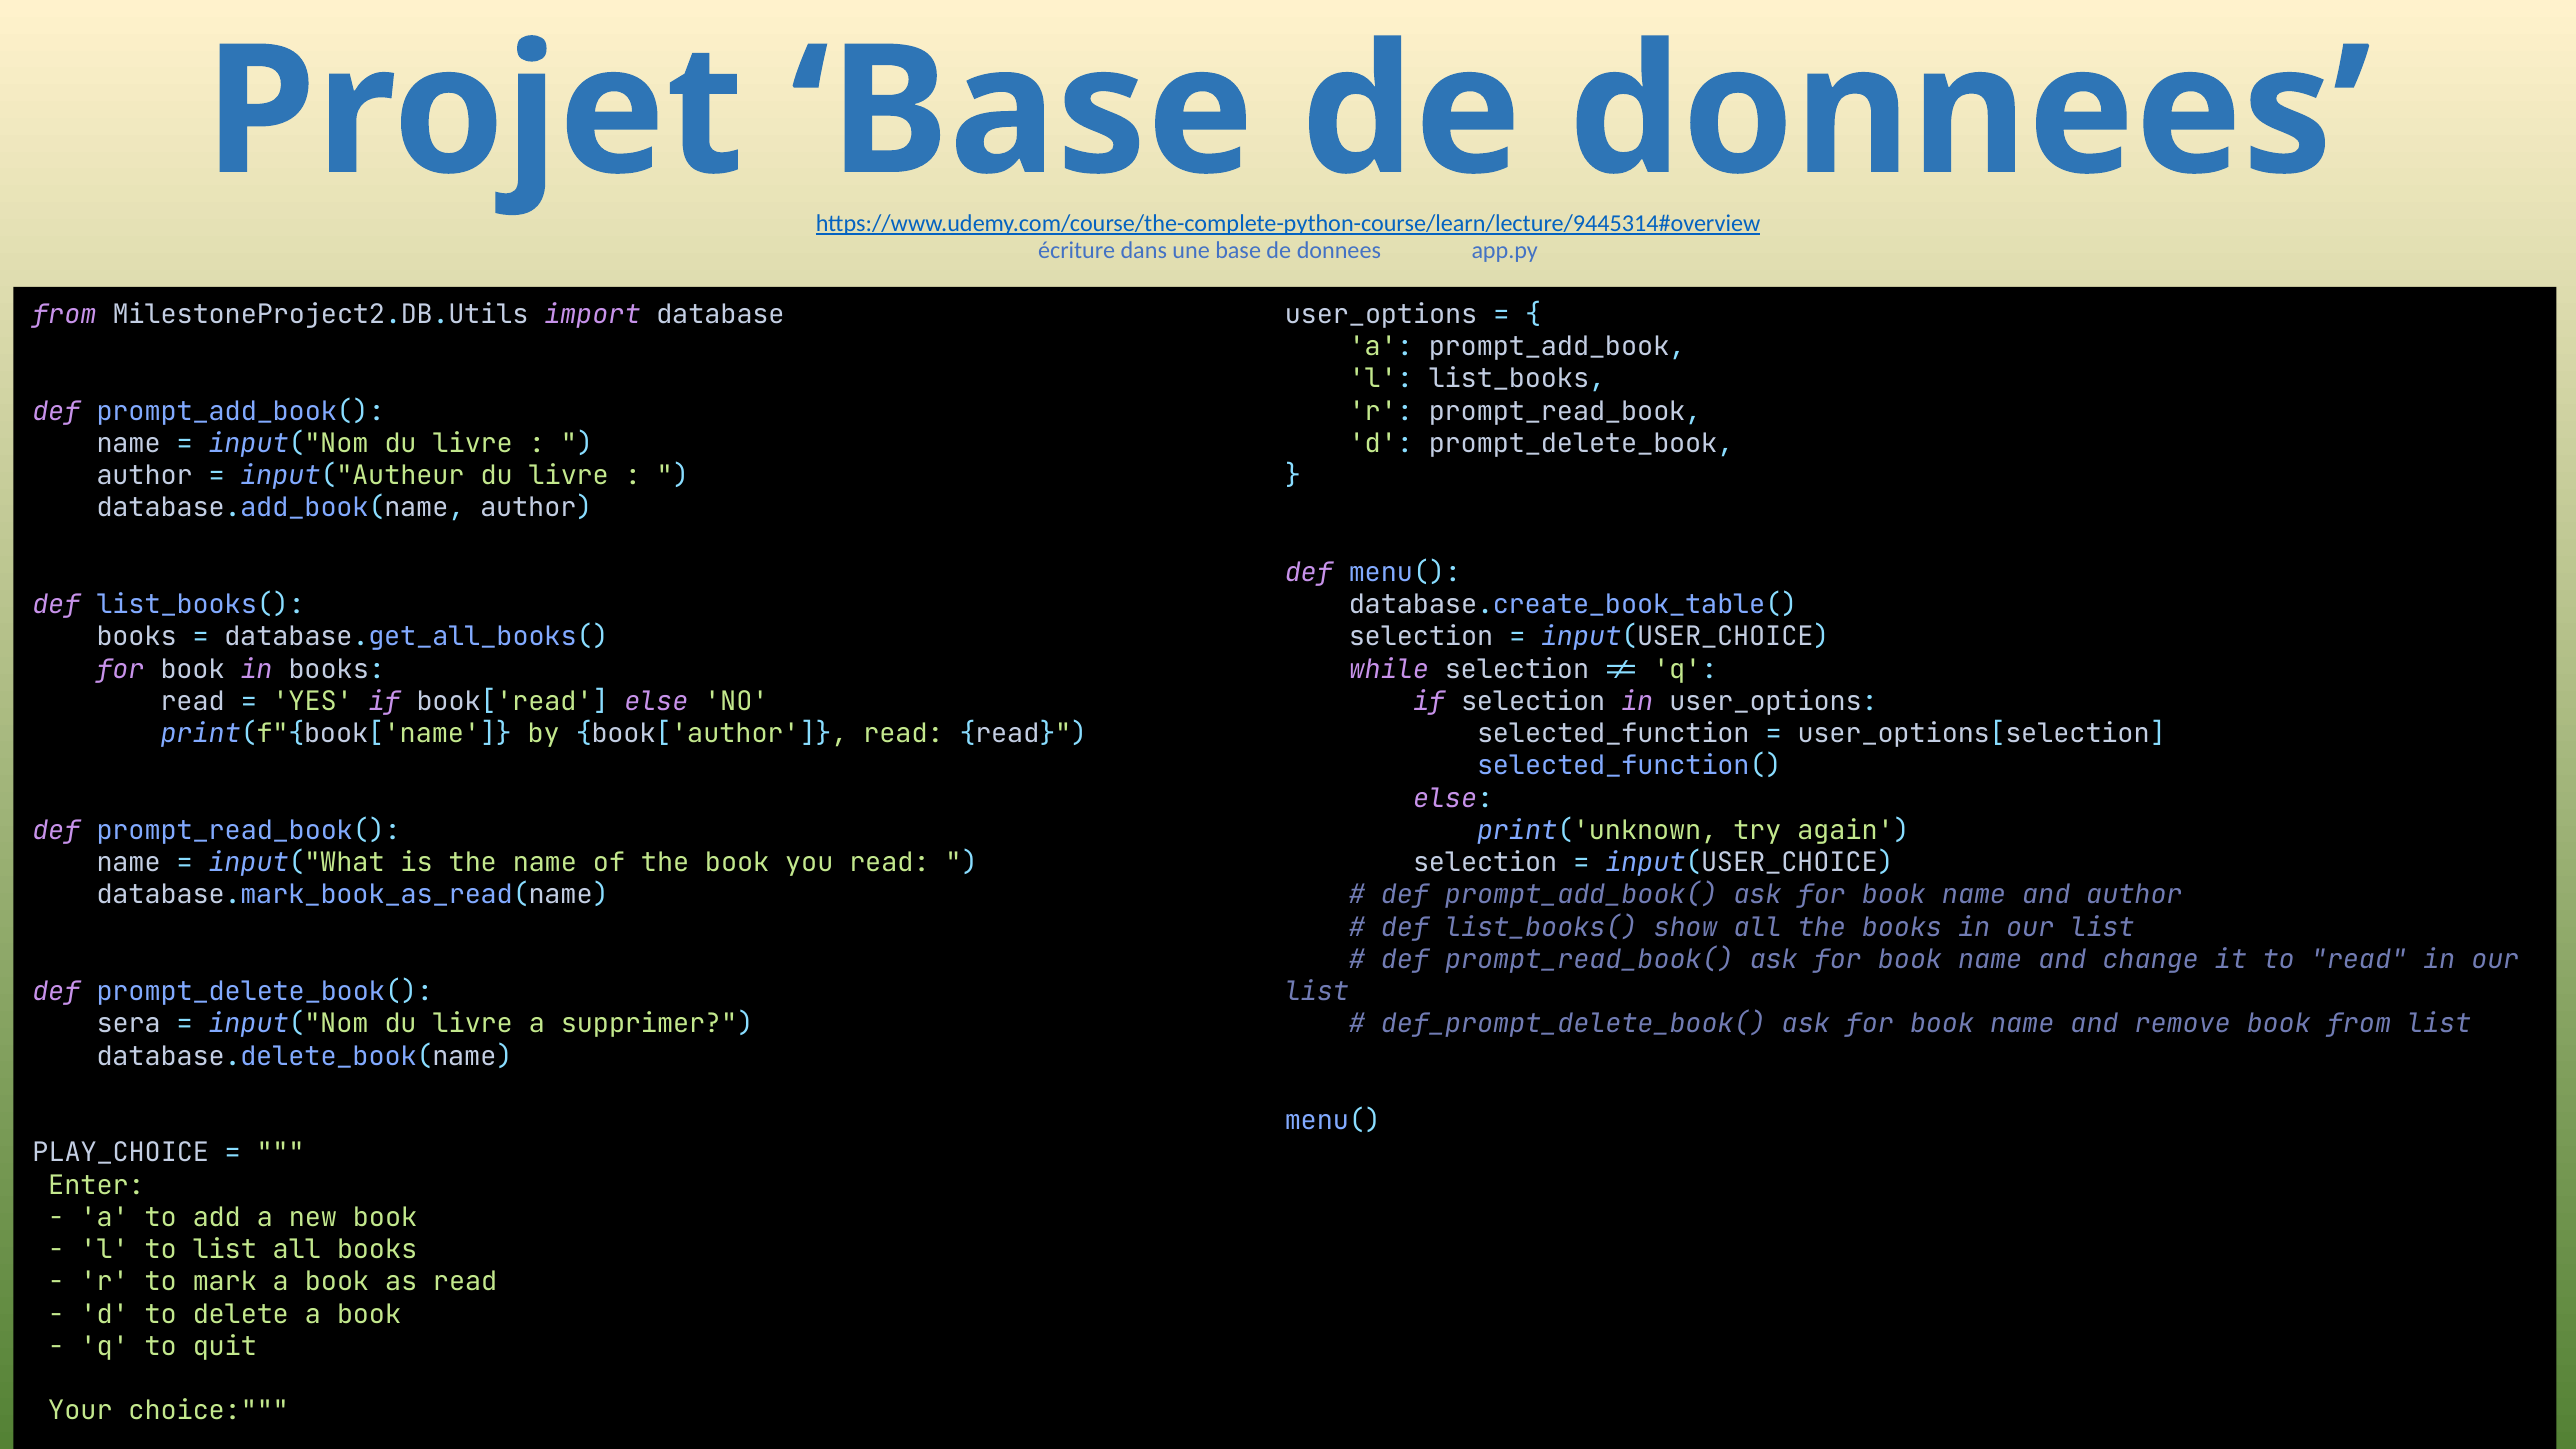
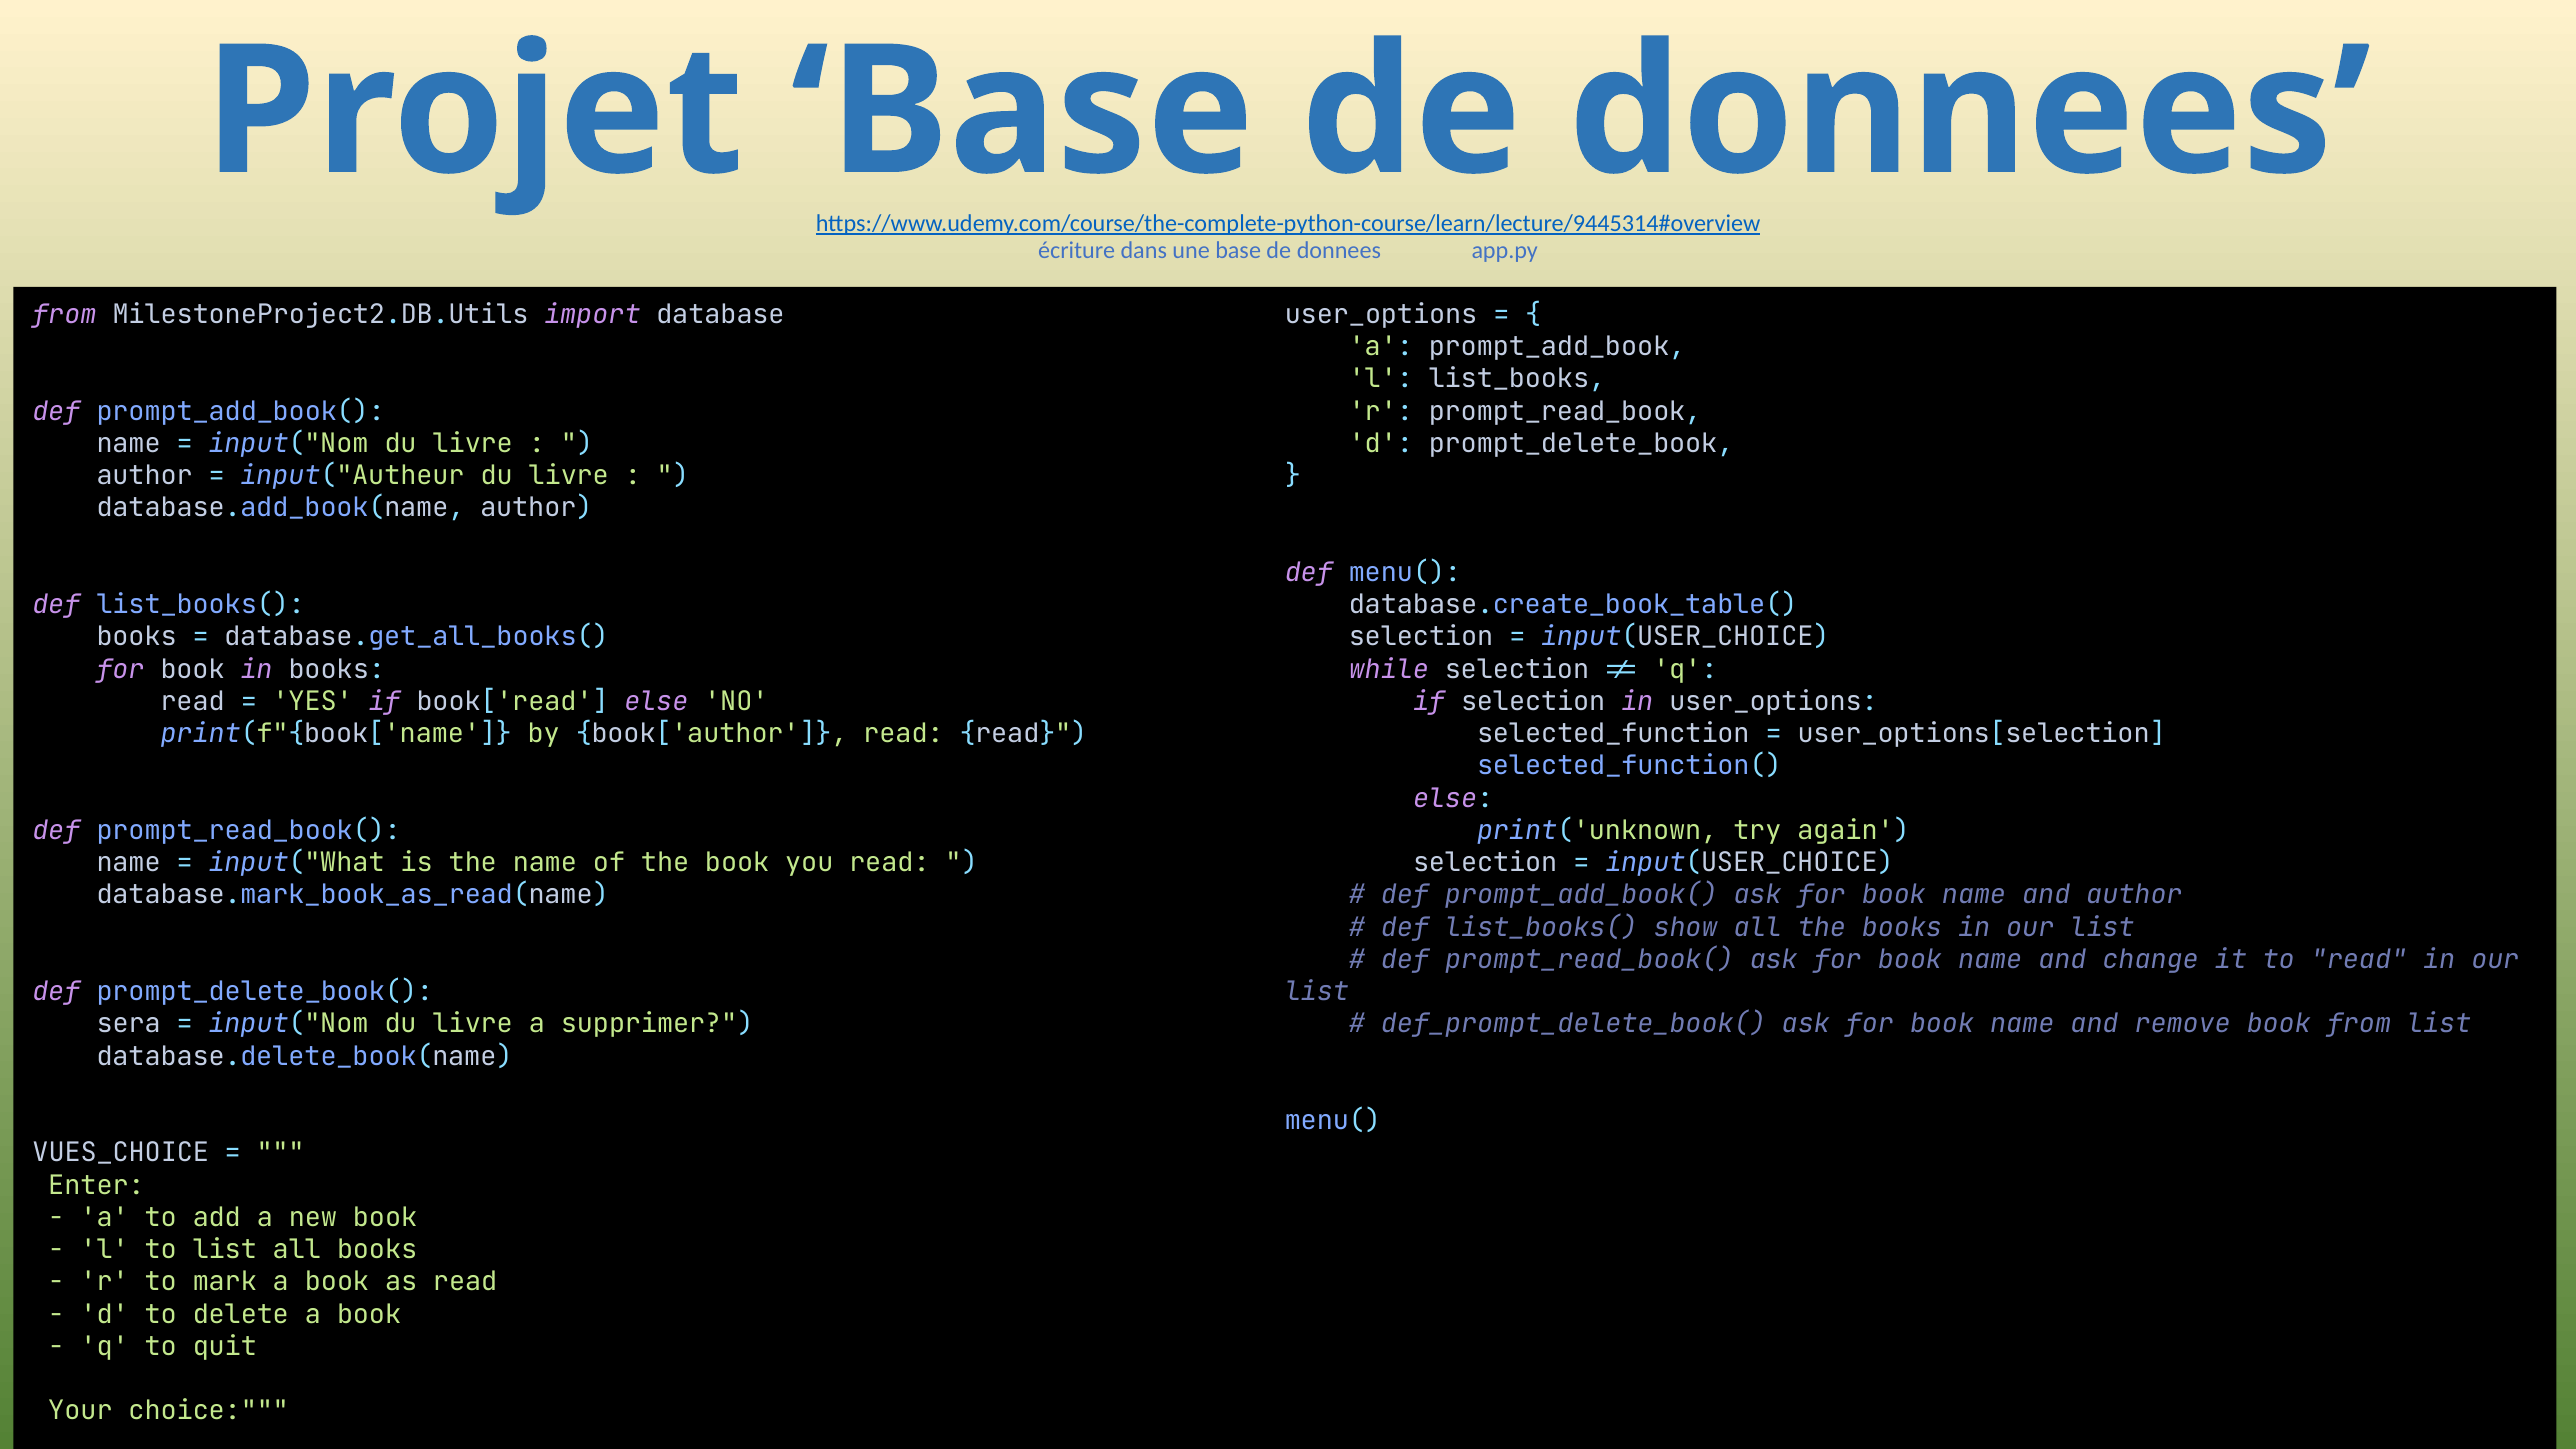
PLAY_CHOICE: PLAY_CHOICE -> VUES_CHOICE
